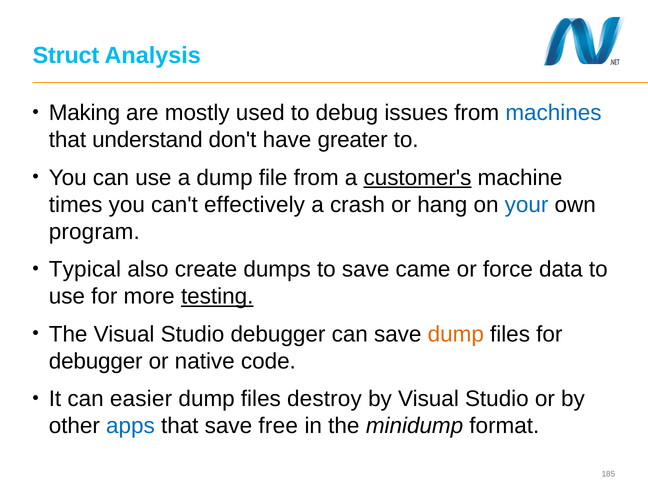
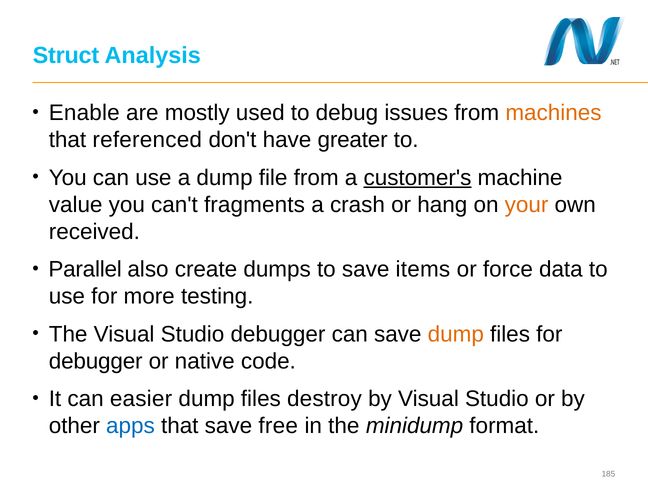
Making: Making -> Enable
machines colour: blue -> orange
understand: understand -> referenced
times: times -> value
effectively: effectively -> fragments
your colour: blue -> orange
program: program -> received
Typical: Typical -> Parallel
came: came -> items
testing underline: present -> none
